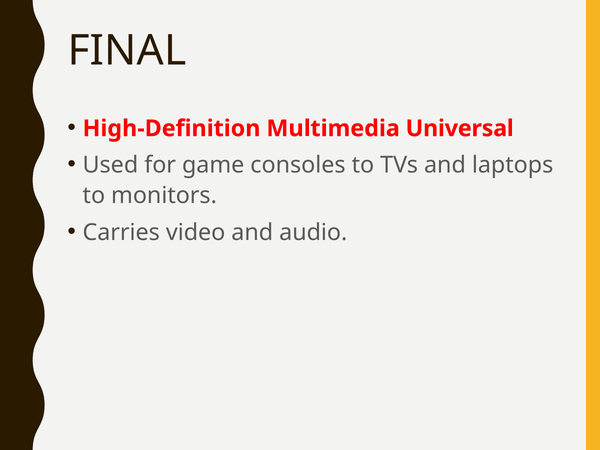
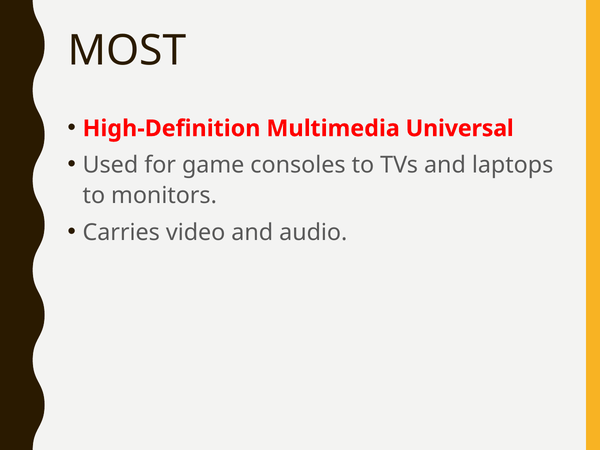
FINAL: FINAL -> MOST
